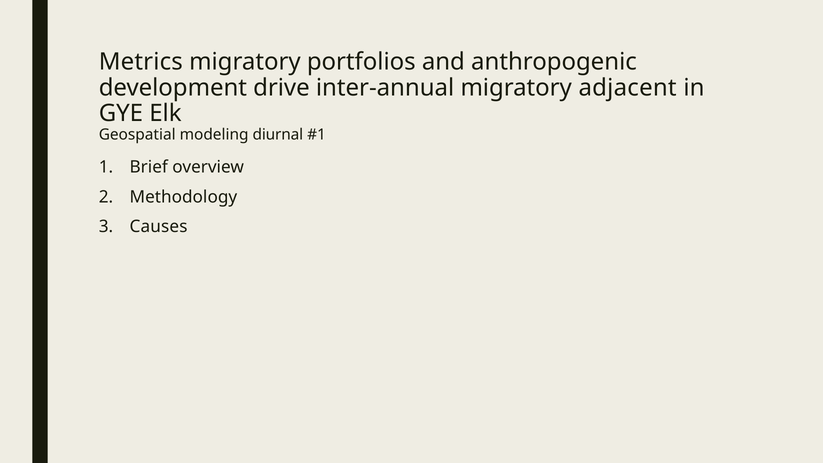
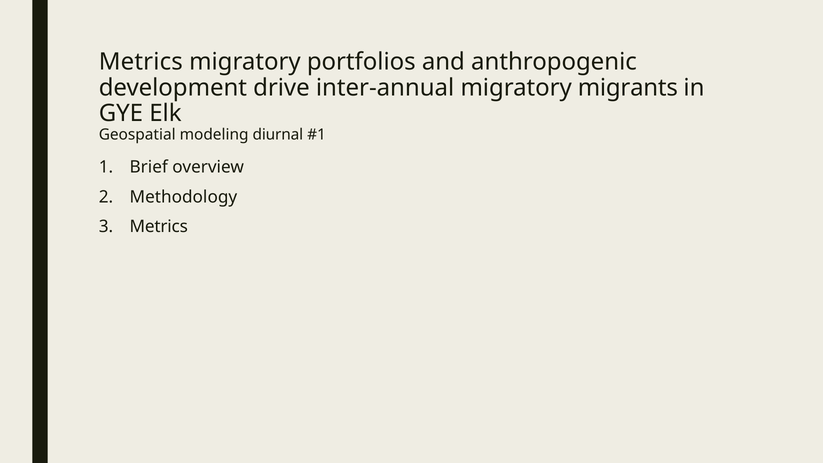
adjacent: adjacent -> migrants
Causes at (159, 227): Causes -> Metrics
